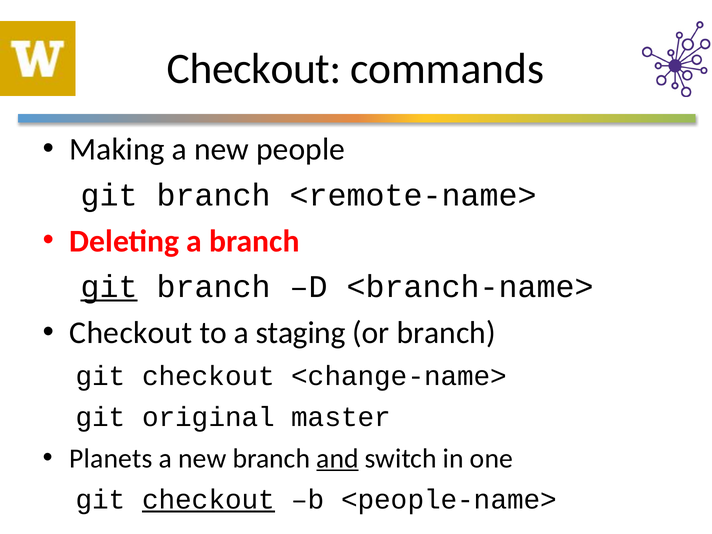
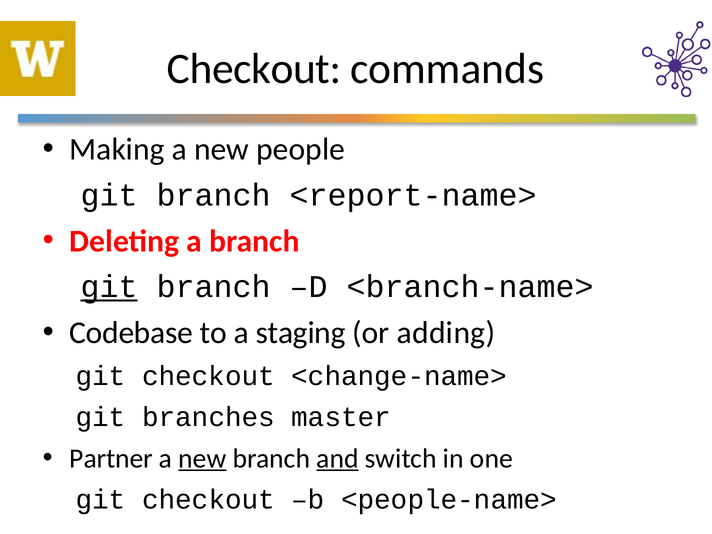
<remote-name>: <remote-name> -> <report-name>
Checkout at (131, 333): Checkout -> Codebase
or branch: branch -> adding
original: original -> branches
Planets: Planets -> Partner
new at (202, 458) underline: none -> present
checkout at (209, 500) underline: present -> none
